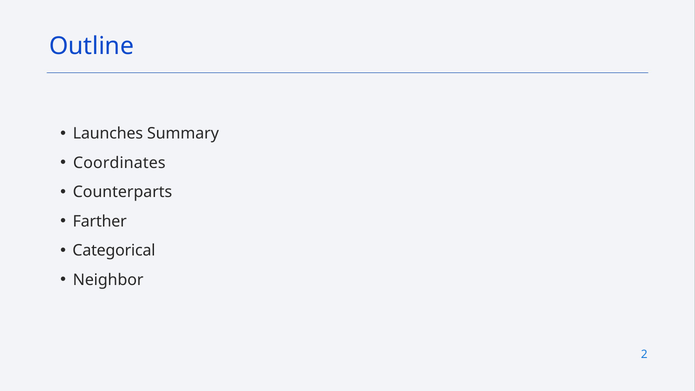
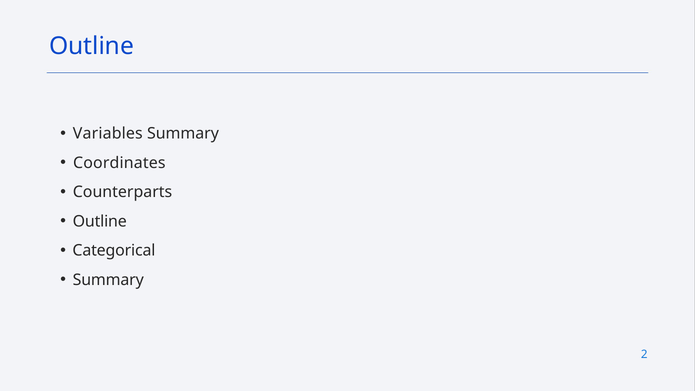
Launches: Launches -> Variables
Farther at (100, 221): Farther -> Outline
Neighbor at (108, 280): Neighbor -> Summary
